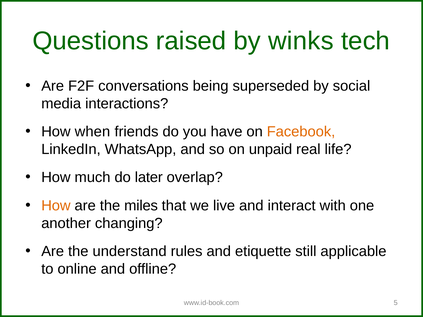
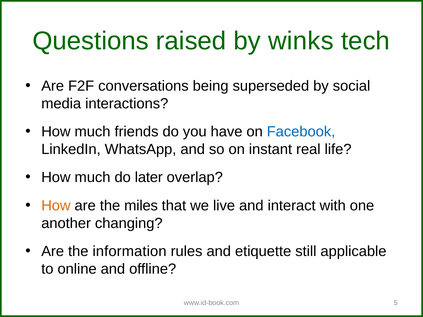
when at (92, 132): when -> much
Facebook colour: orange -> blue
unpaid: unpaid -> instant
understand: understand -> information
